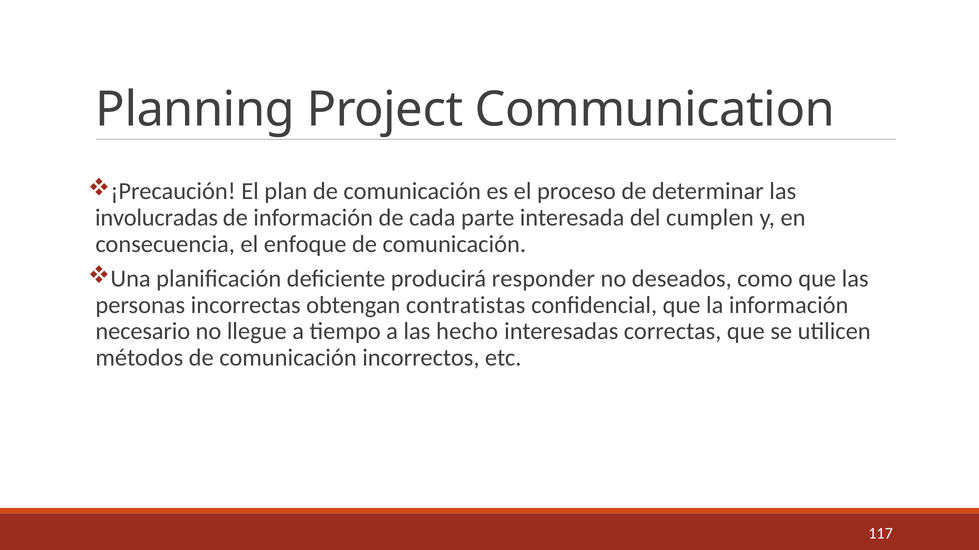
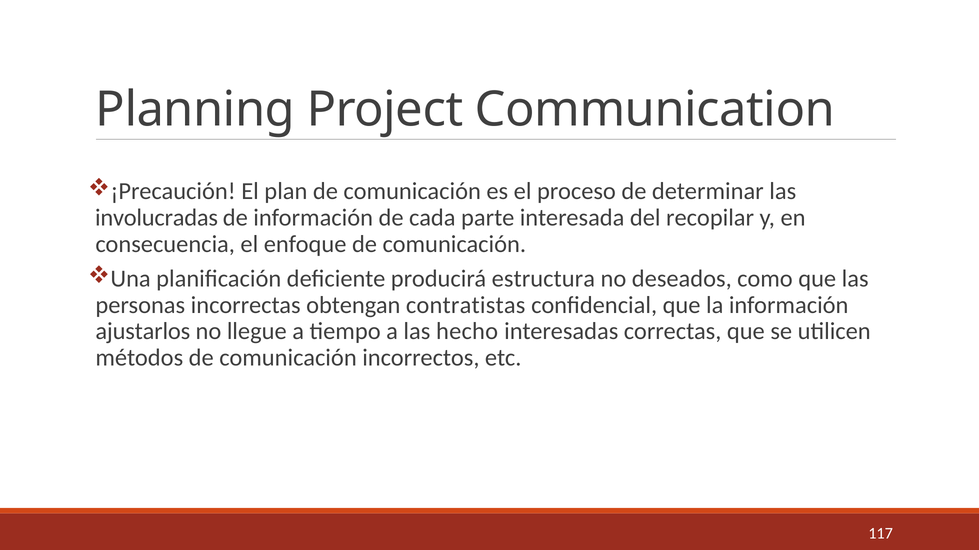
cumplen: cumplen -> recopilar
responder: responder -> estructura
necesario: necesario -> ajustarlos
